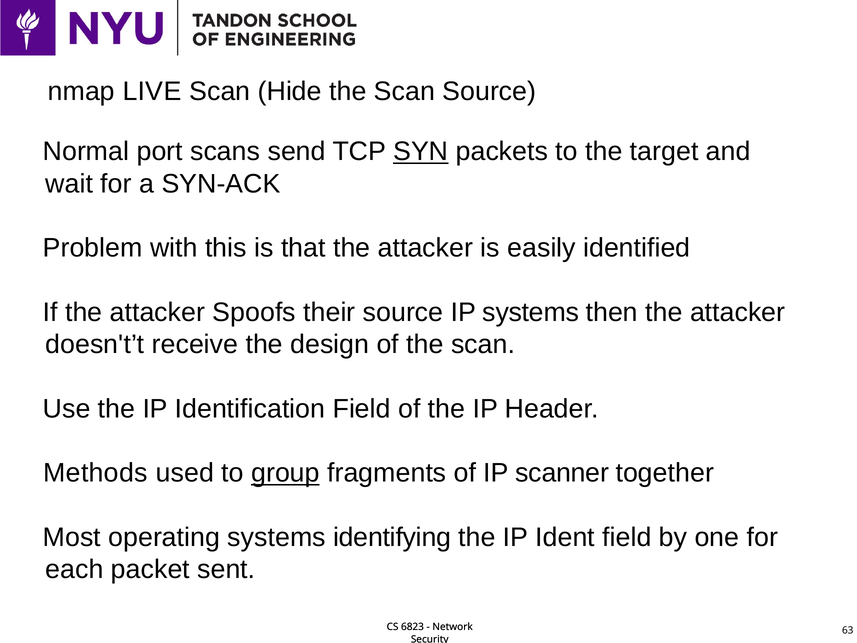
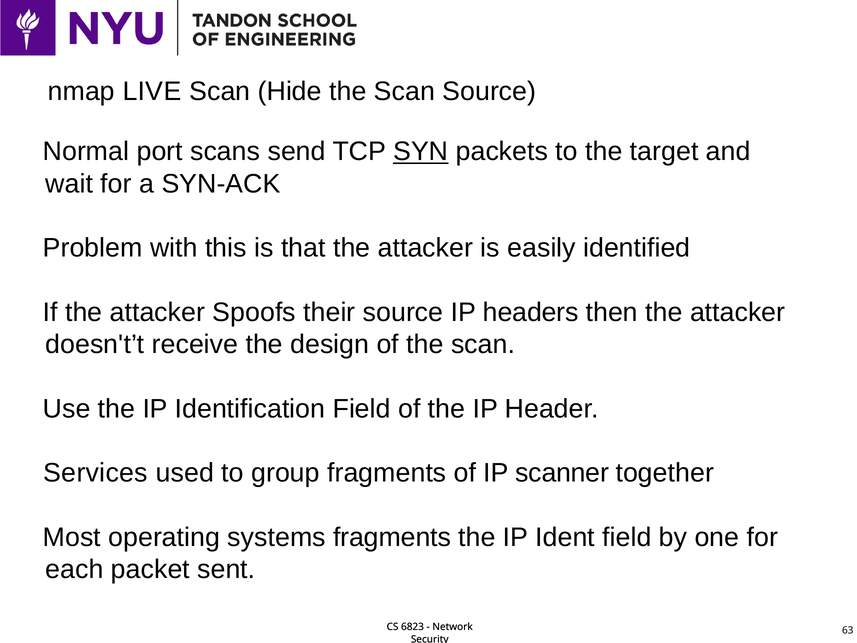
IP systems: systems -> headers
Methods: Methods -> Services
group underline: present -> none
systems identifying: identifying -> fragments
